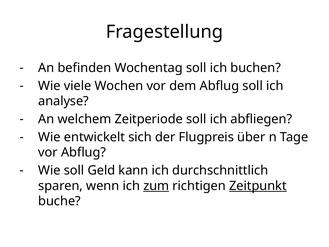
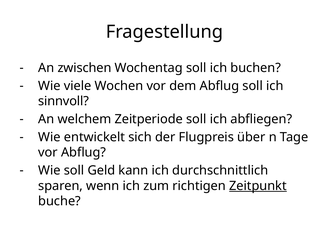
befinden: befinden -> zwischen
analyse: analyse -> sinnvoll
zum underline: present -> none
